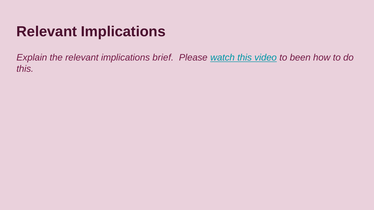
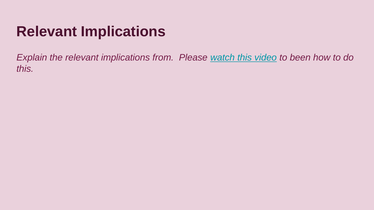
brief: brief -> from
